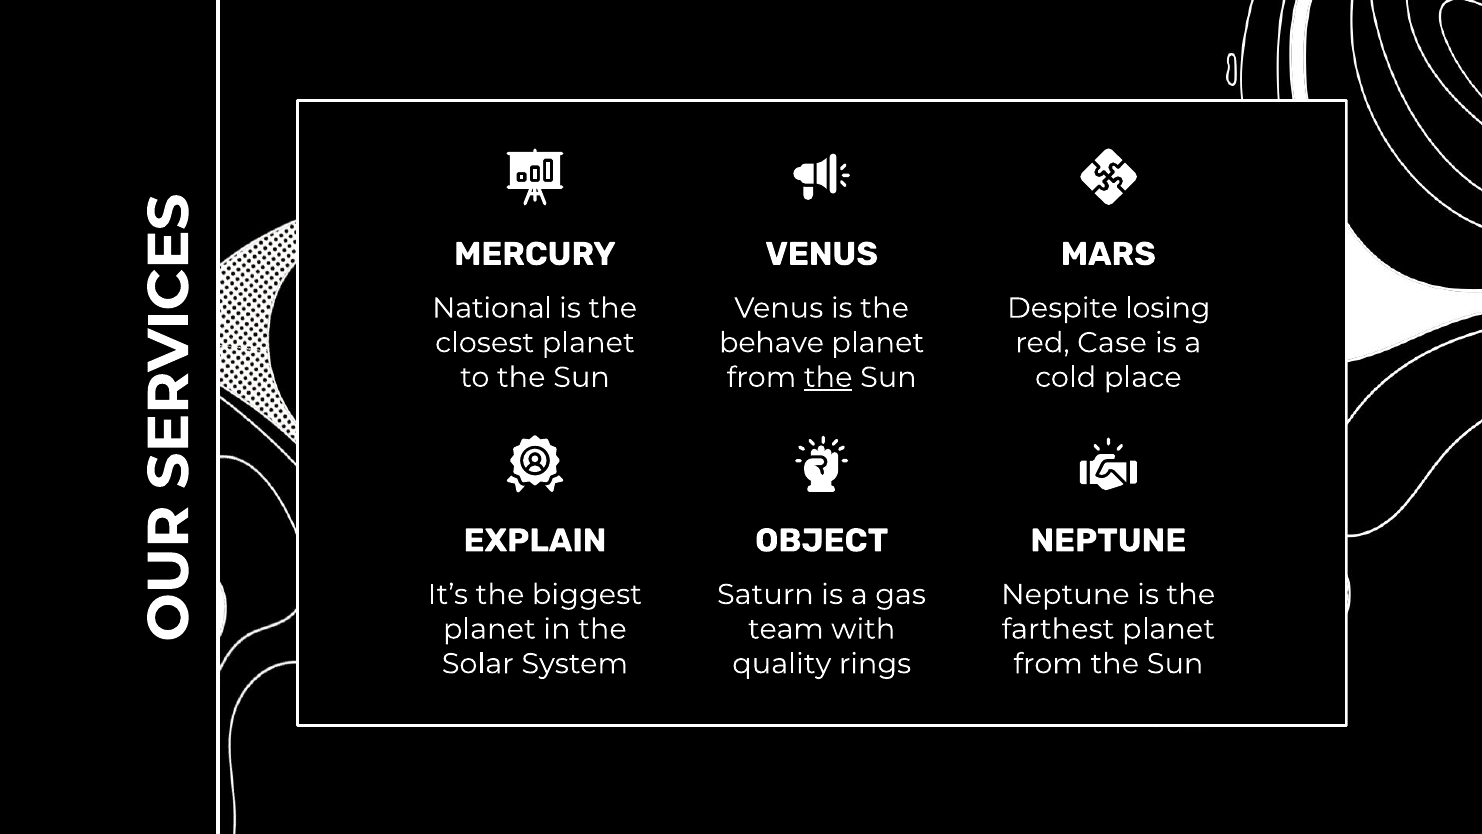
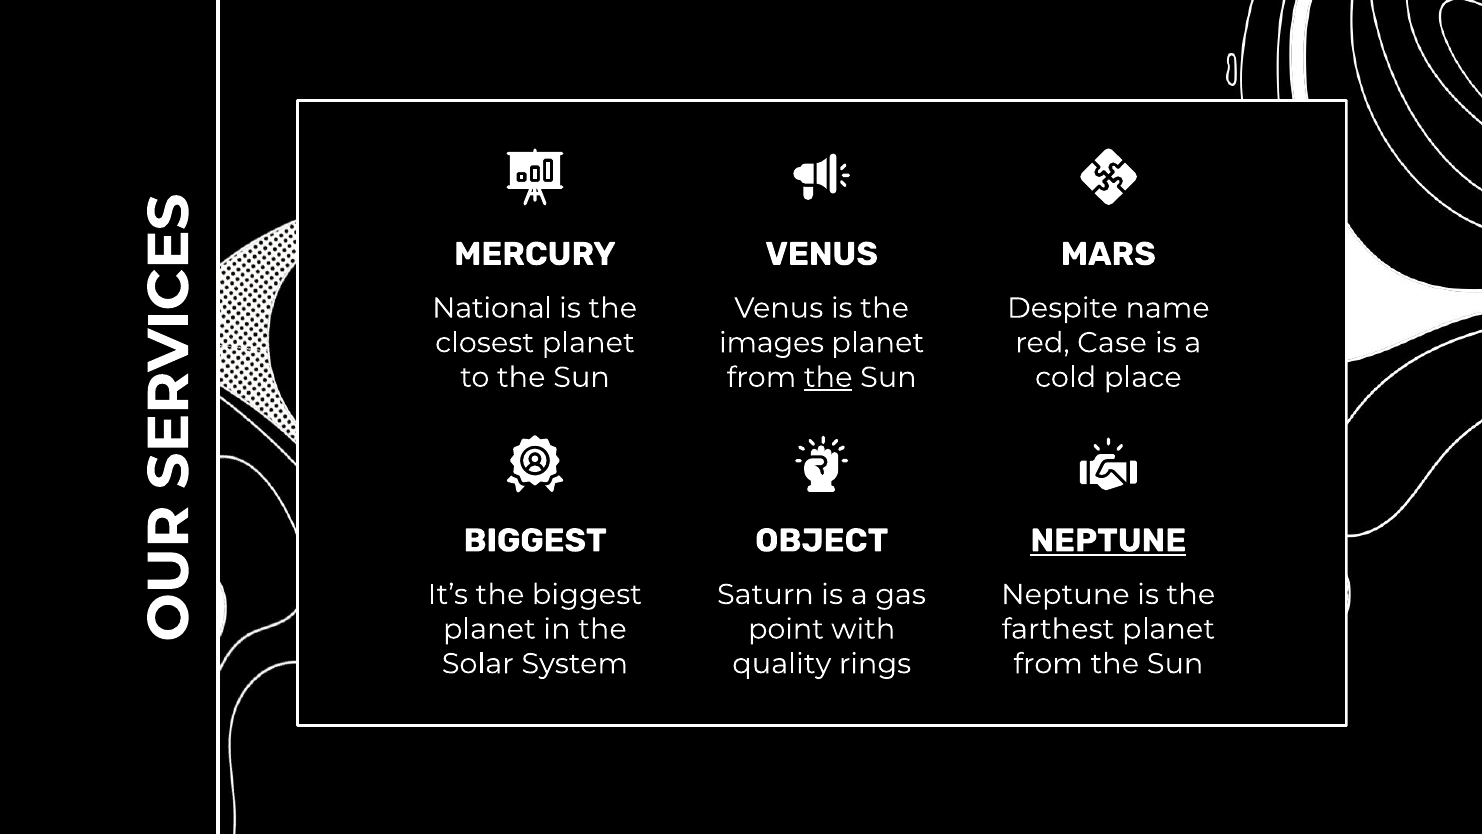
losing: losing -> name
behave: behave -> images
EXPLAIN at (535, 540): EXPLAIN -> BIGGEST
NEPTUNE at (1108, 540) underline: none -> present
team: team -> point
